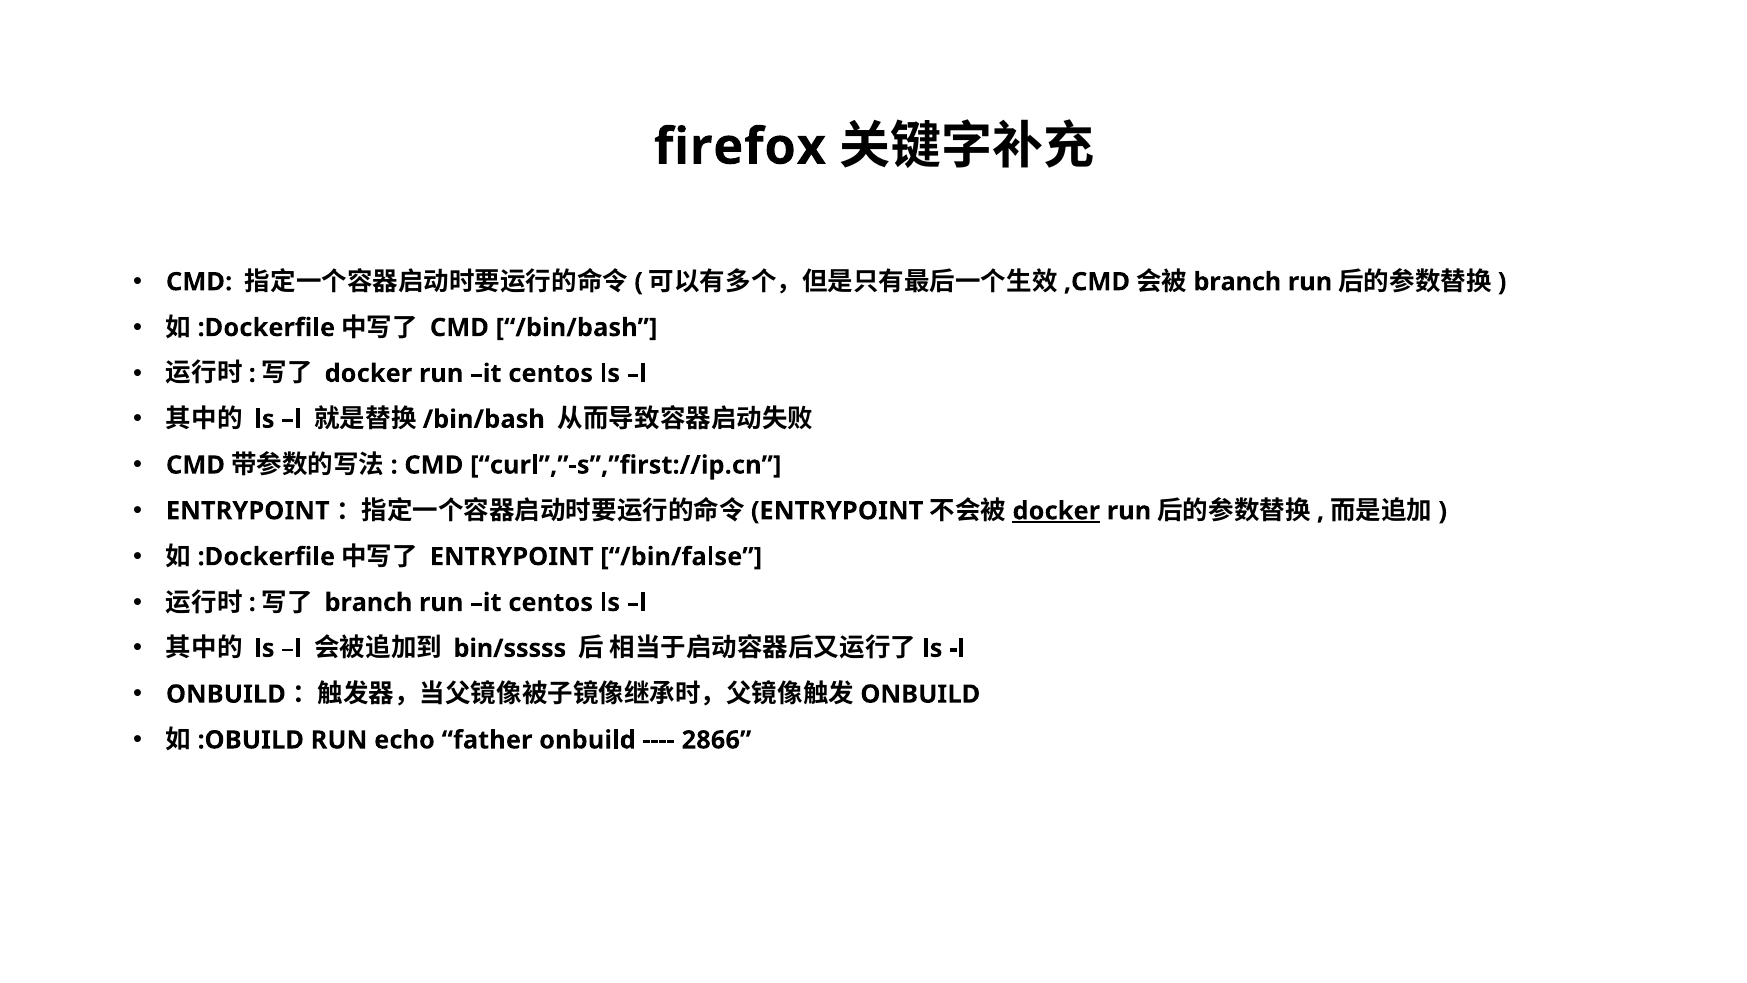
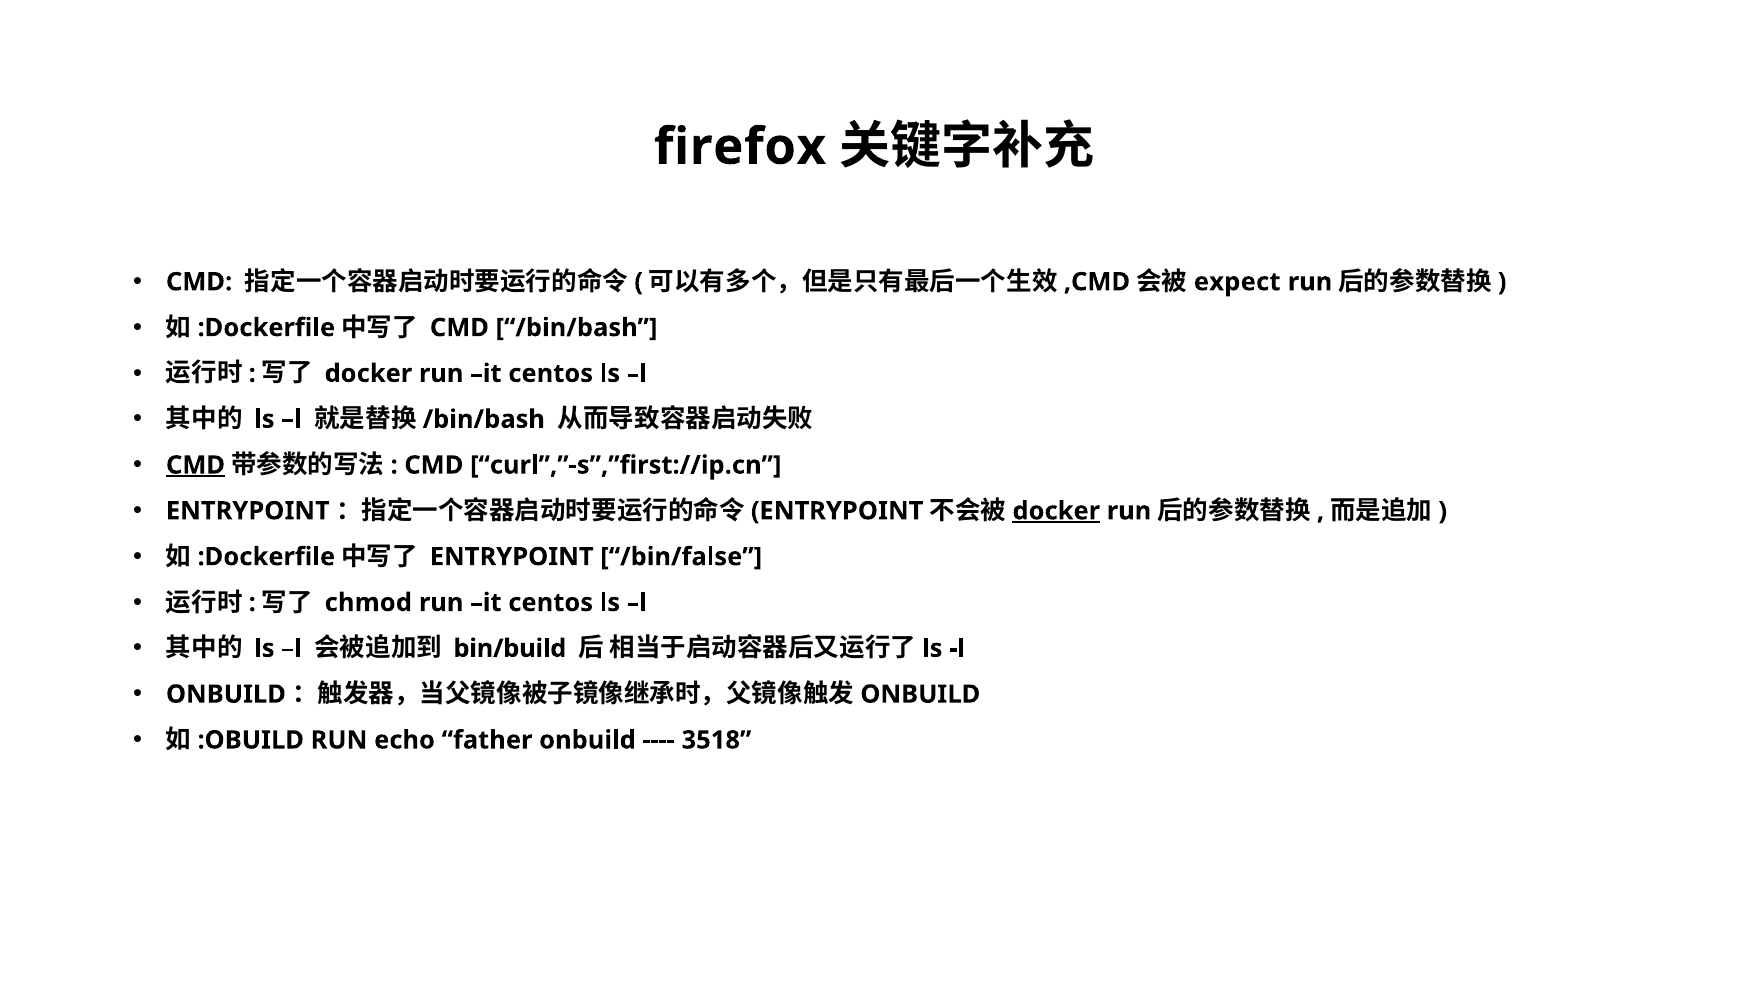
branch at (1237, 282): branch -> expect
CMD at (195, 465) underline: none -> present
branch at (369, 602): branch -> chmod
bin/sssss: bin/sssss -> bin/build
2866: 2866 -> 3518
